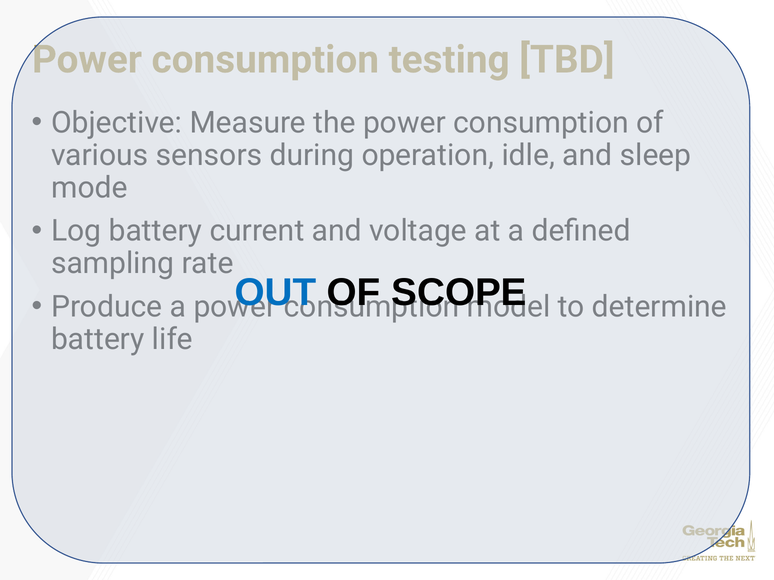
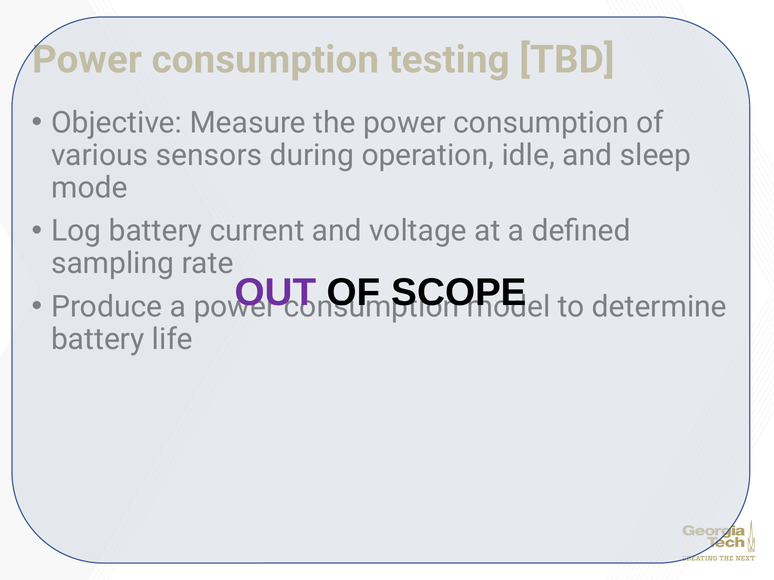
OUT colour: blue -> purple
